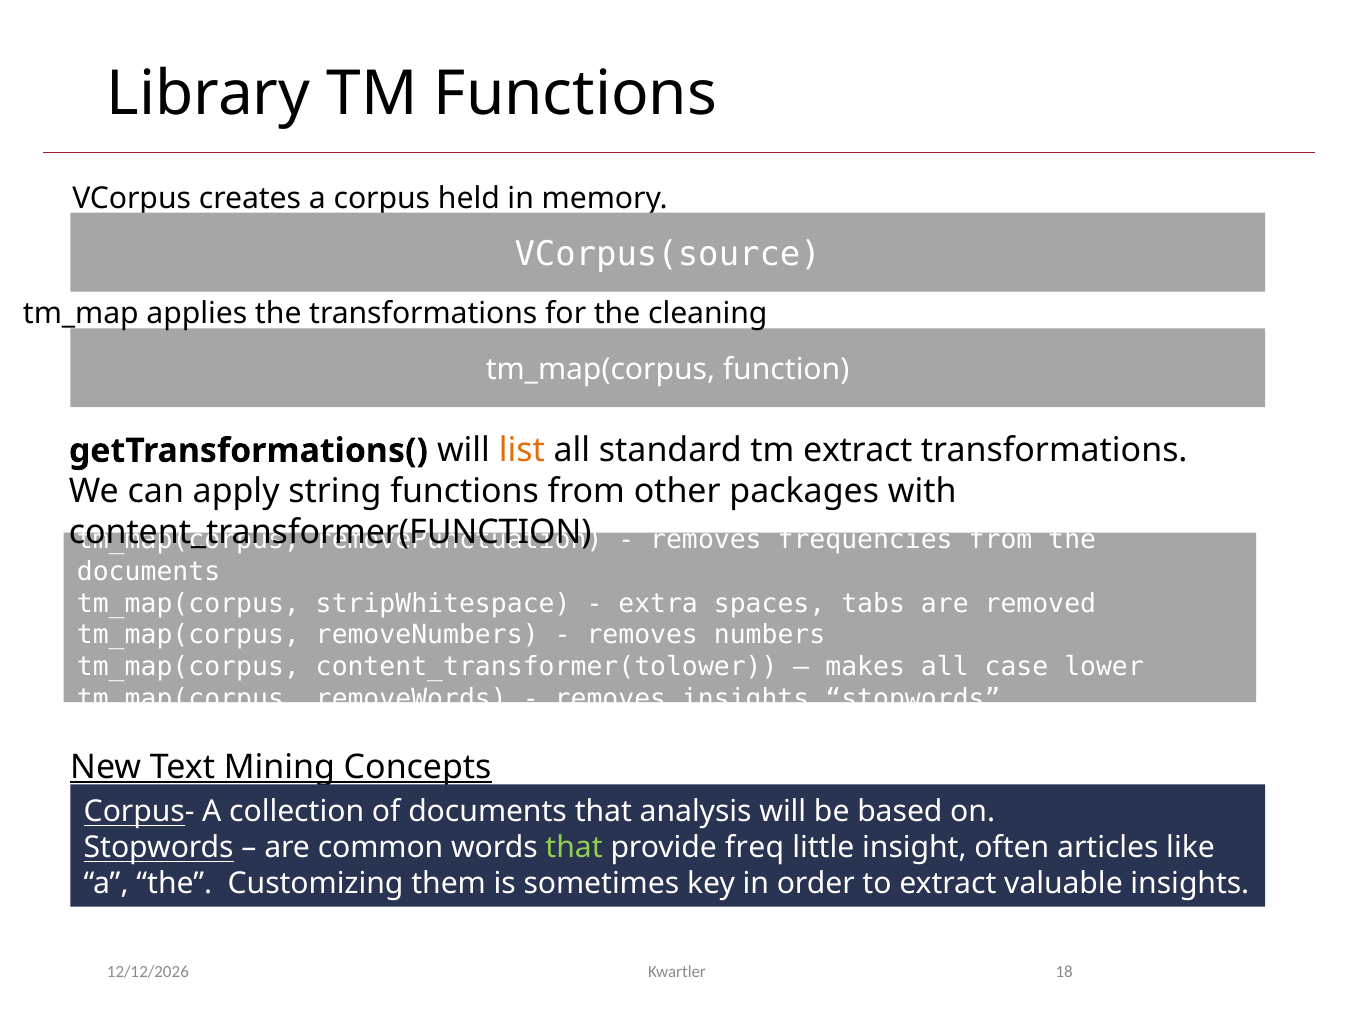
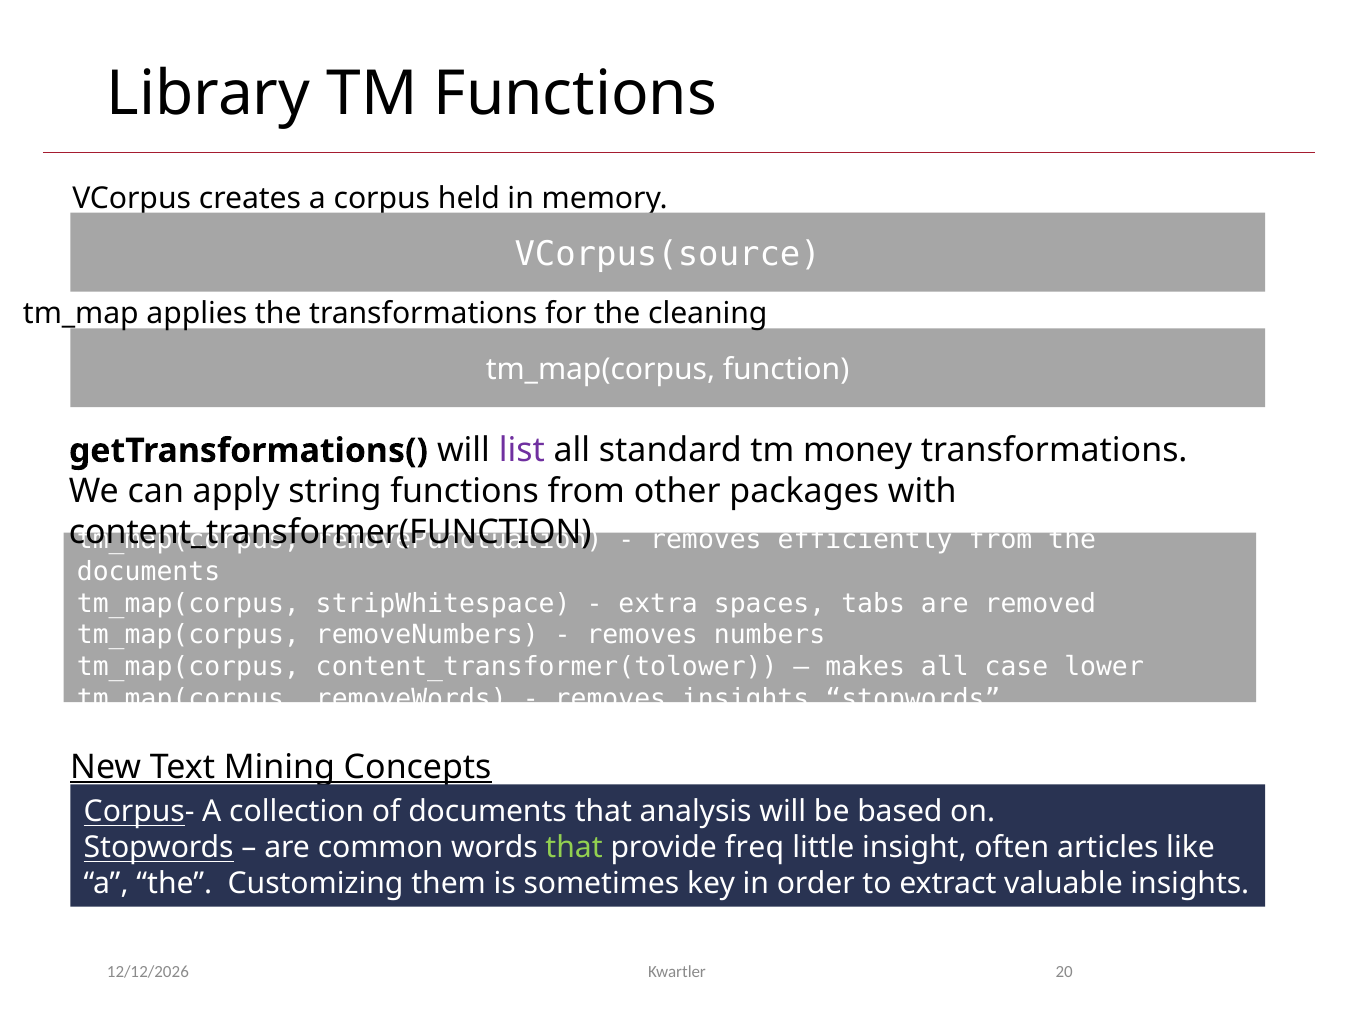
list colour: orange -> purple
tm extract: extract -> money
frequencies: frequencies -> efficiently
18: 18 -> 20
